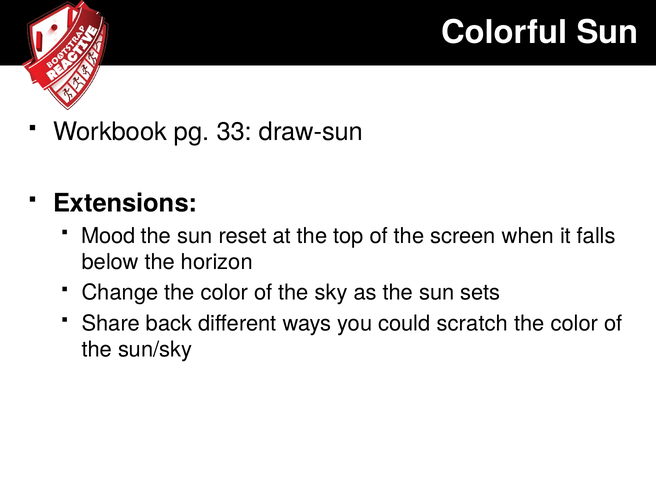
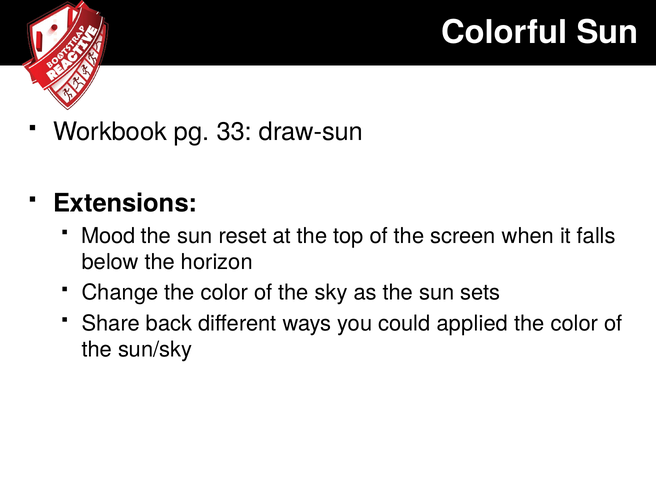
scratch: scratch -> applied
